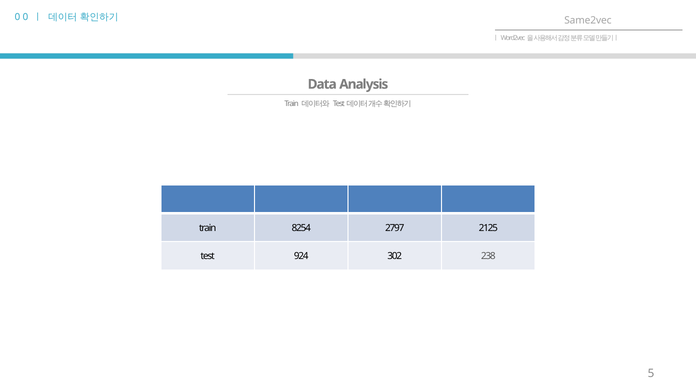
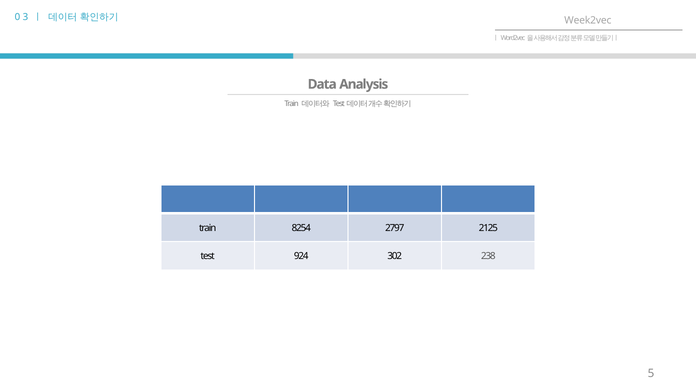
0 0: 0 -> 3
Same2vec: Same2vec -> Week2vec
